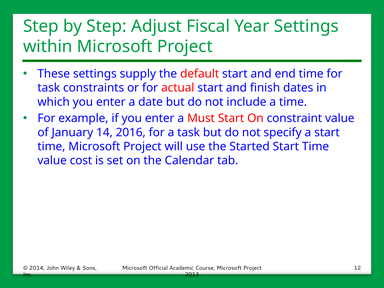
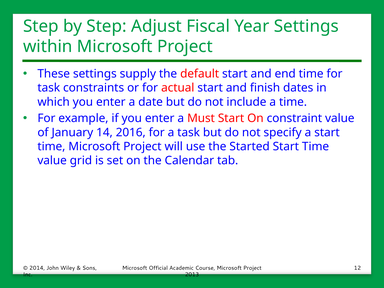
cost: cost -> grid
